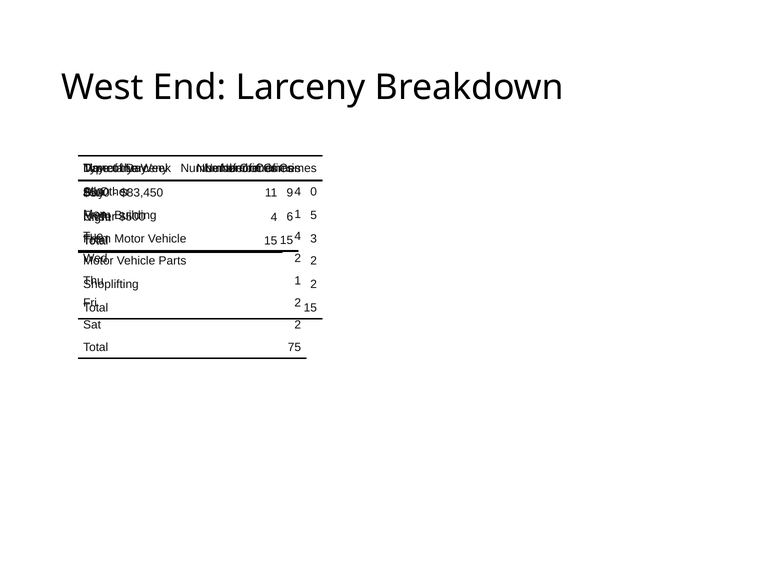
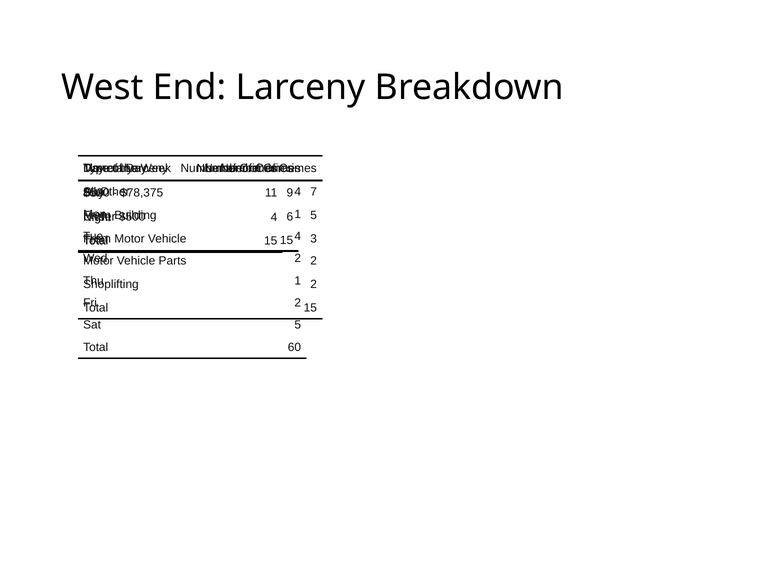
0: 0 -> 7
$83,450: $83,450 -> $78,375
Sat 2: 2 -> 5
75: 75 -> 60
